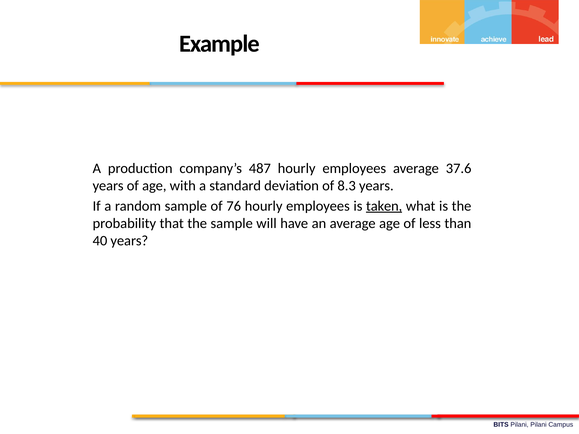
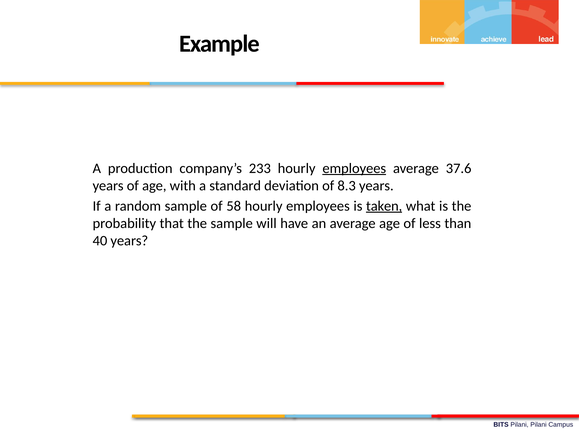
487: 487 -> 233
employees at (354, 168) underline: none -> present
76: 76 -> 58
